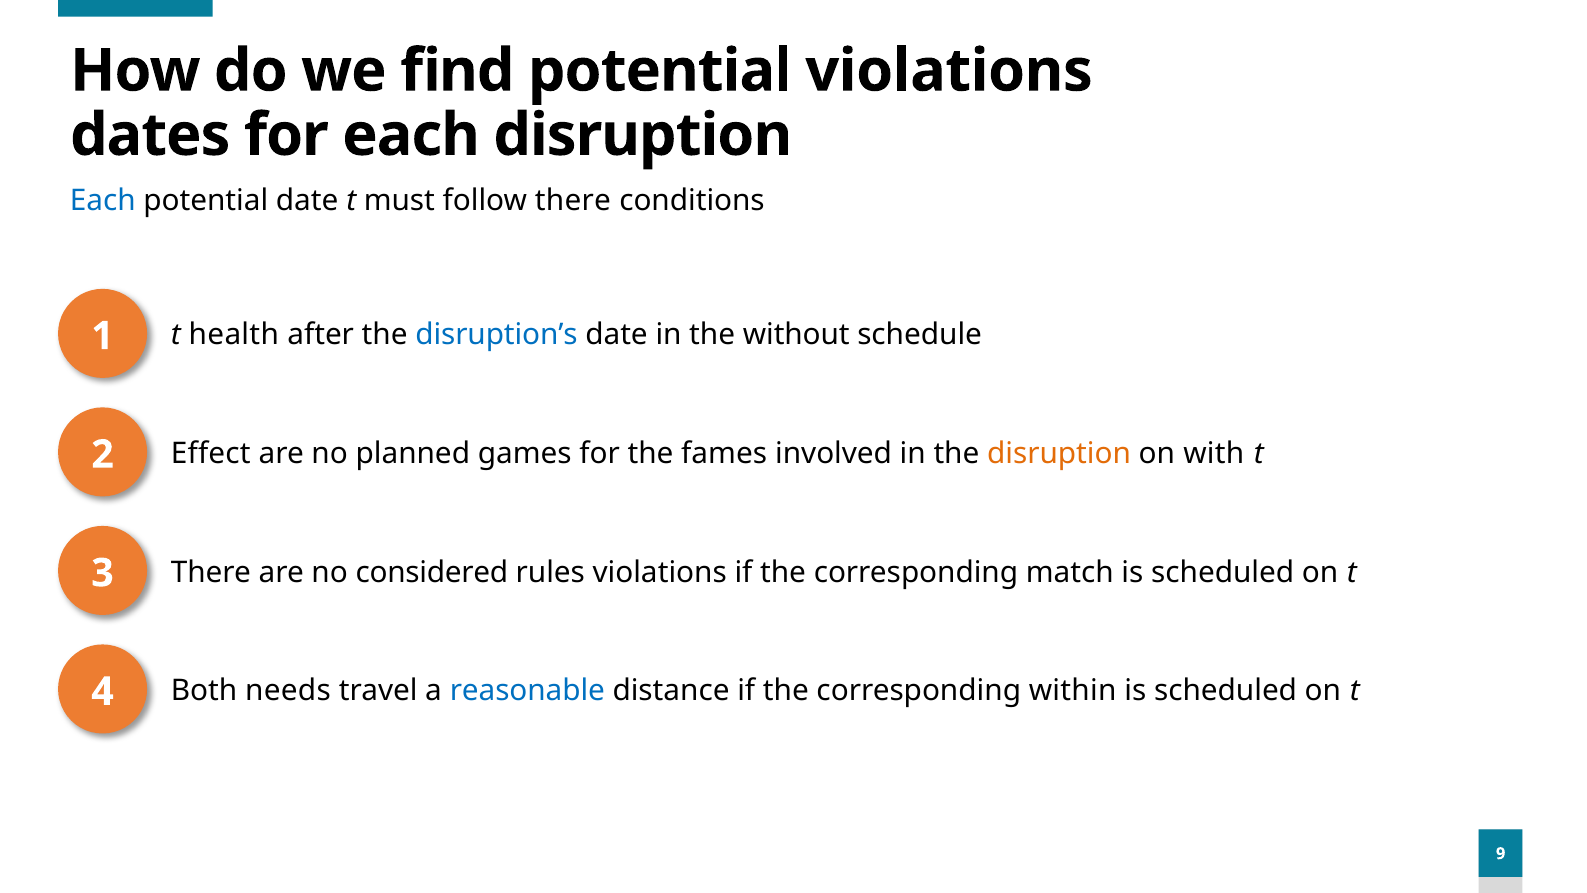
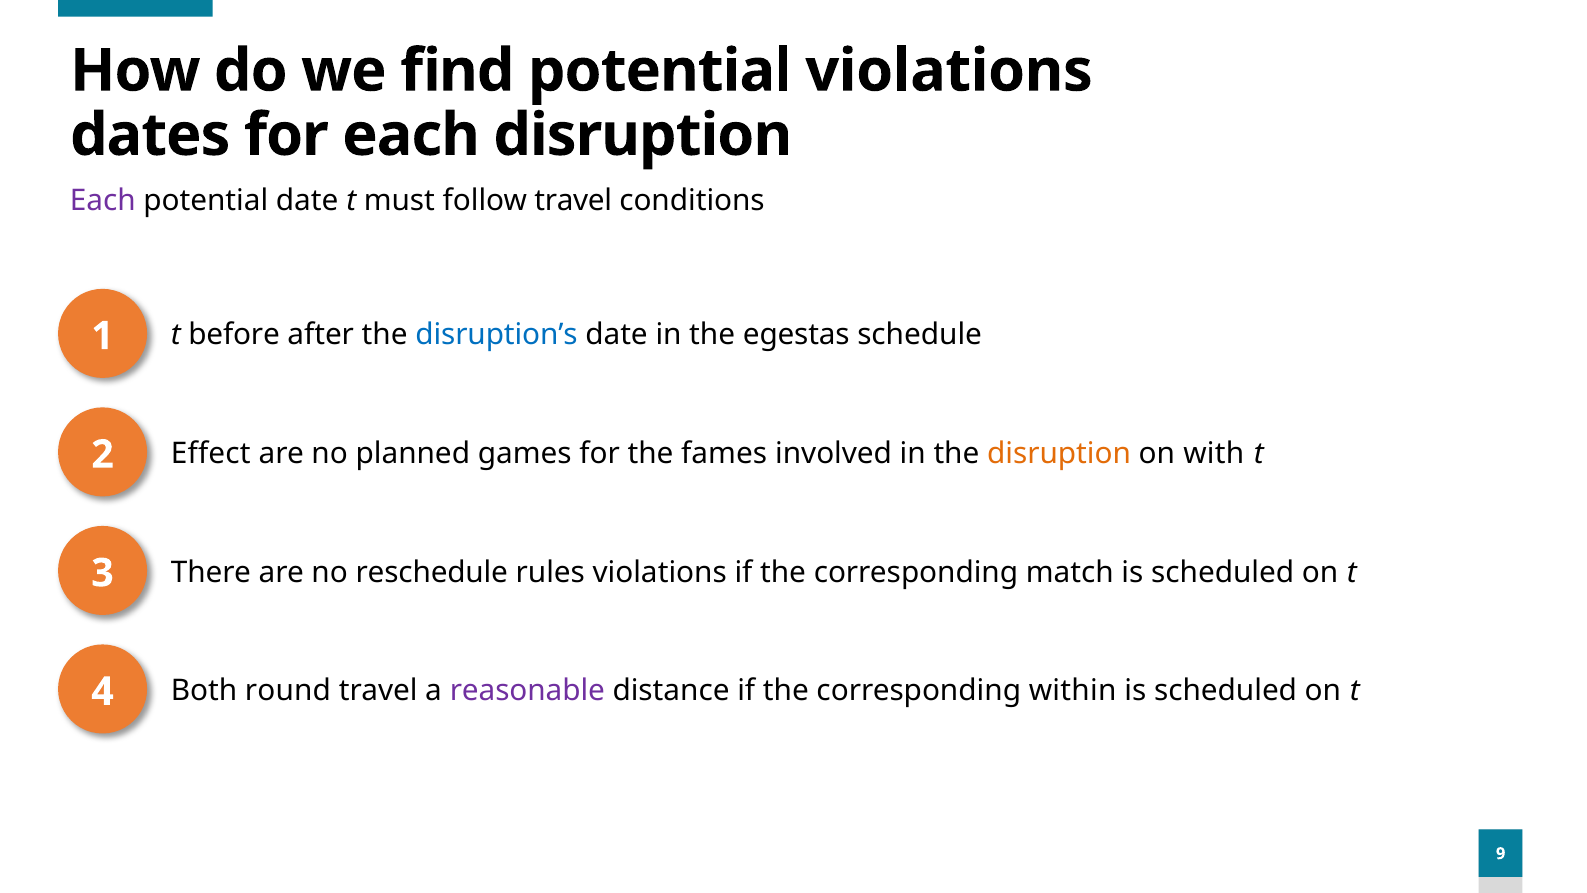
Each at (103, 200) colour: blue -> purple
follow there: there -> travel
health: health -> before
without: without -> egestas
considered: considered -> reschedule
needs: needs -> round
reasonable colour: blue -> purple
